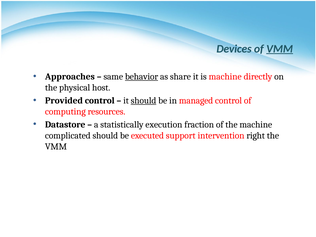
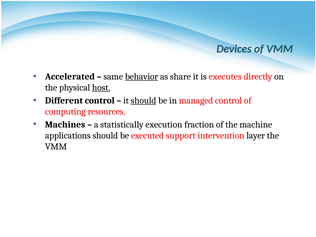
VMM at (280, 49) underline: present -> none
Approaches: Approaches -> Accelerated
is machine: machine -> executes
host underline: none -> present
Provided: Provided -> Different
Datastore: Datastore -> Machines
complicated: complicated -> applications
right: right -> layer
